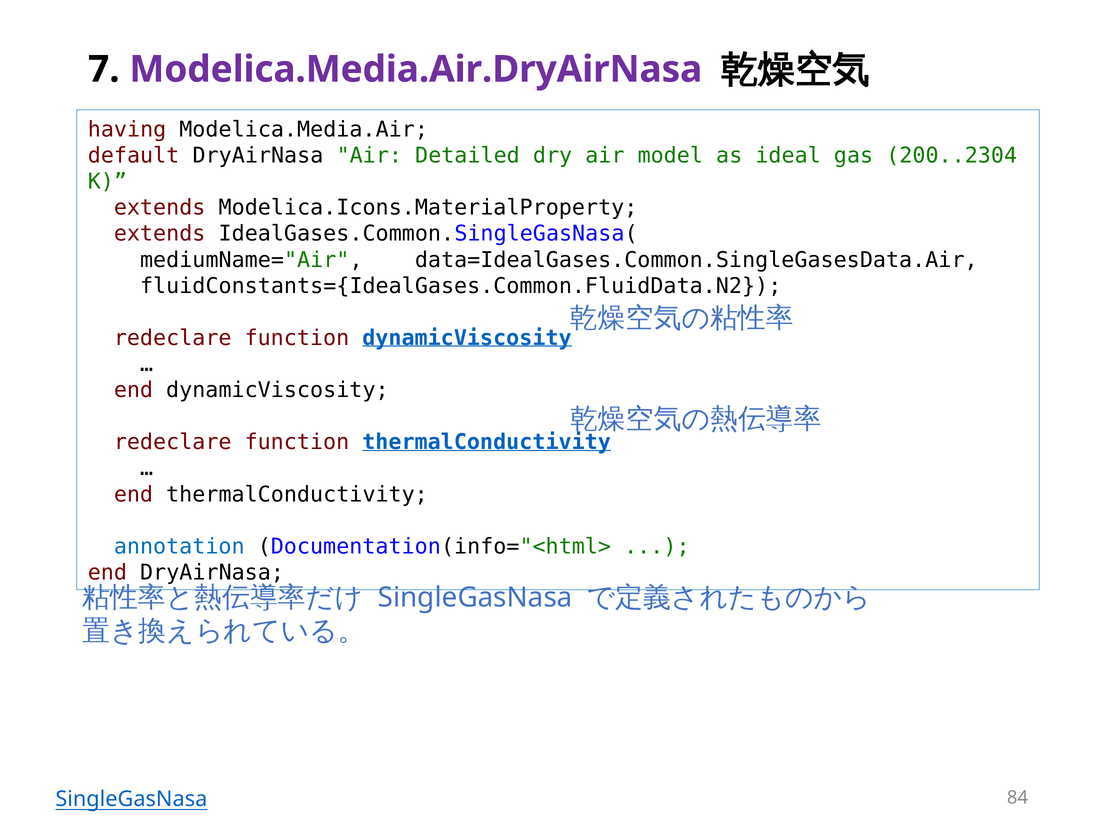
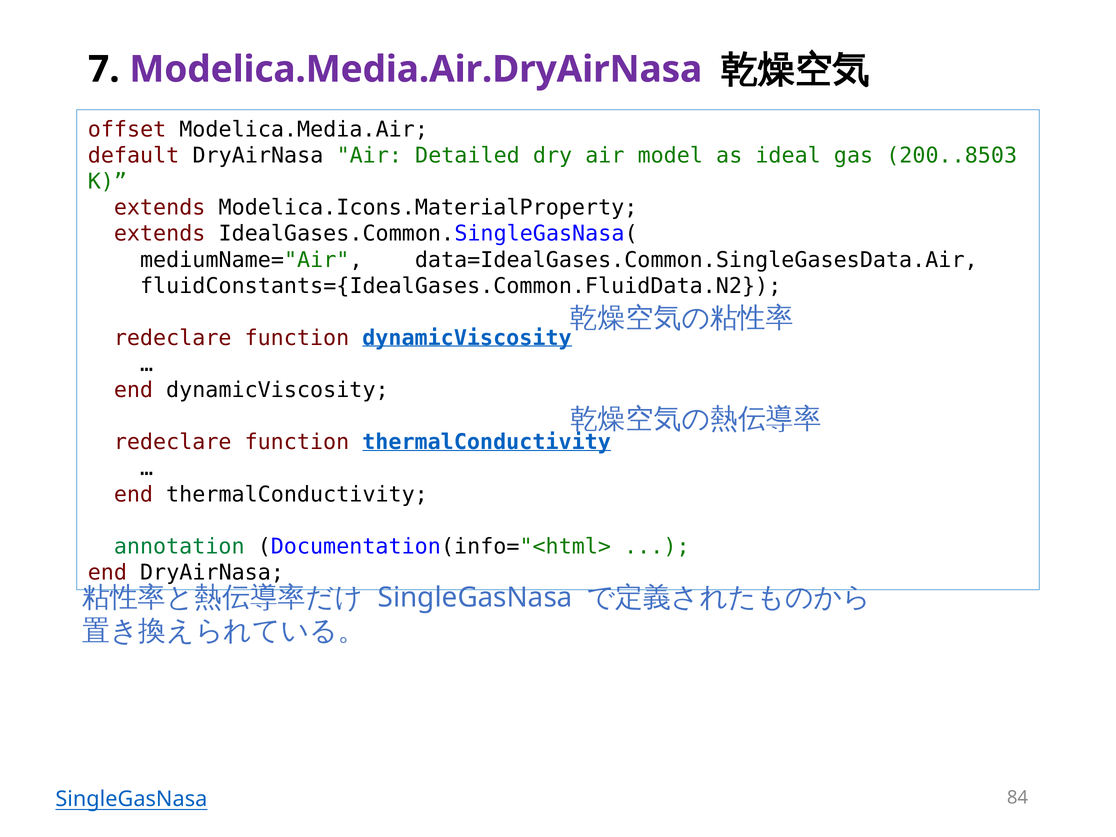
having: having -> offset
200..2304: 200..2304 -> 200..8503
annotation colour: blue -> green
